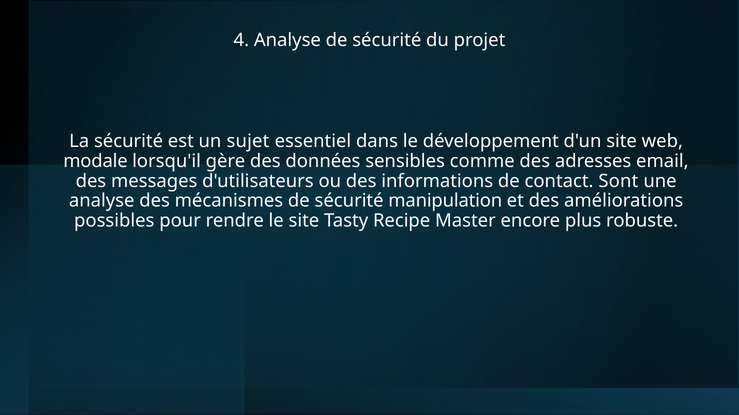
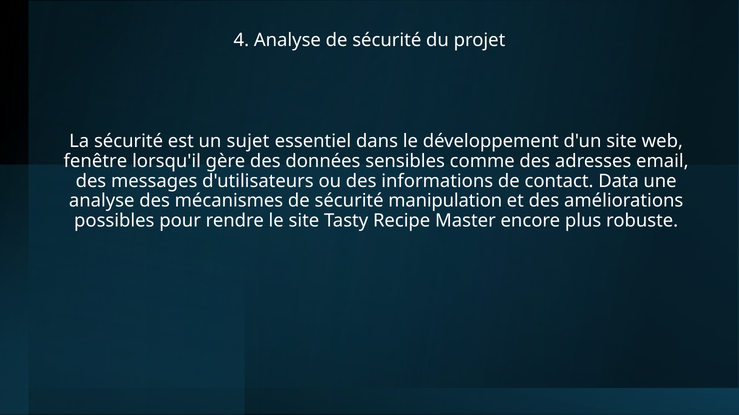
modale: modale -> fenêtre
Sont: Sont -> Data
